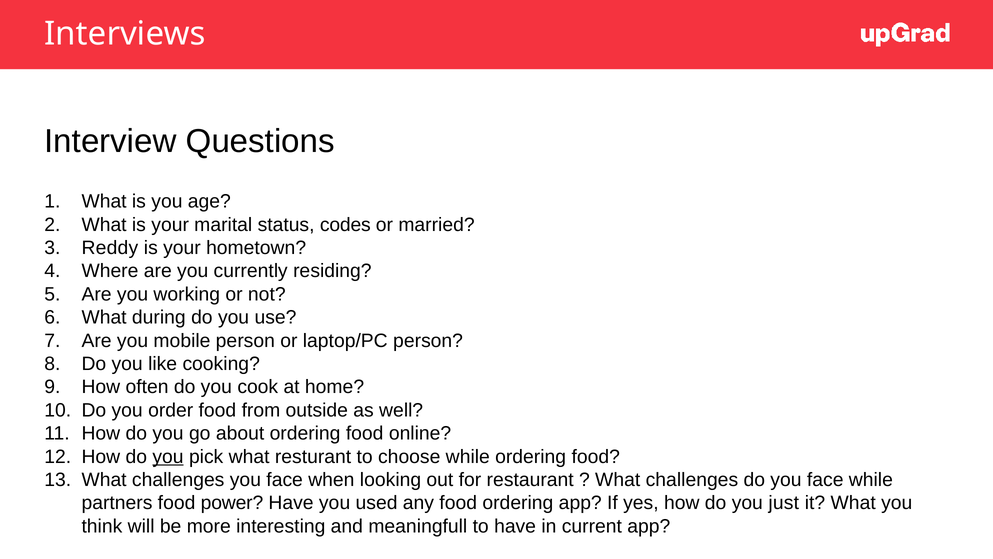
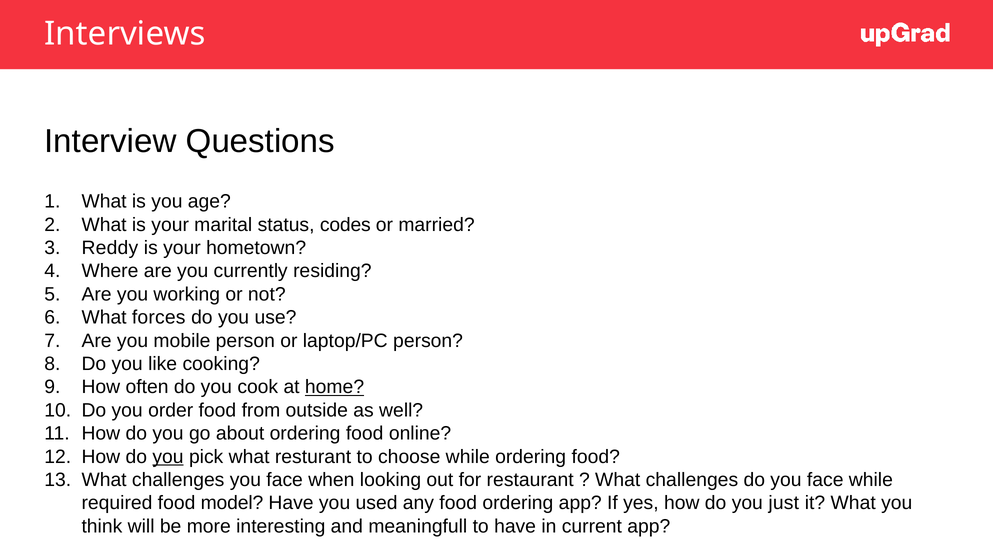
during: during -> forces
home underline: none -> present
partners: partners -> required
power: power -> model
